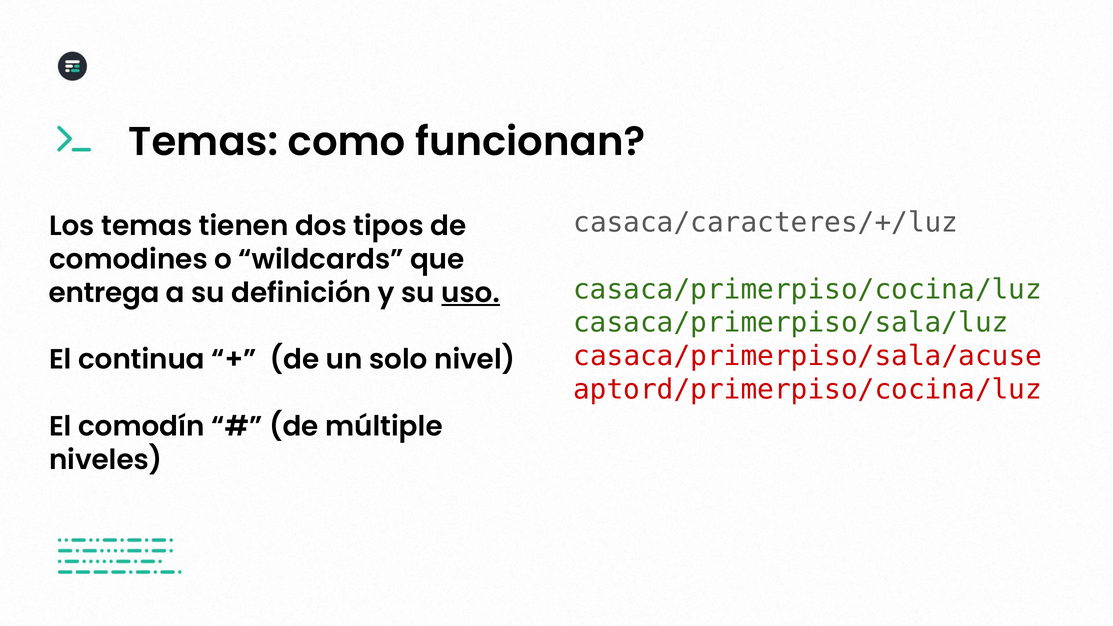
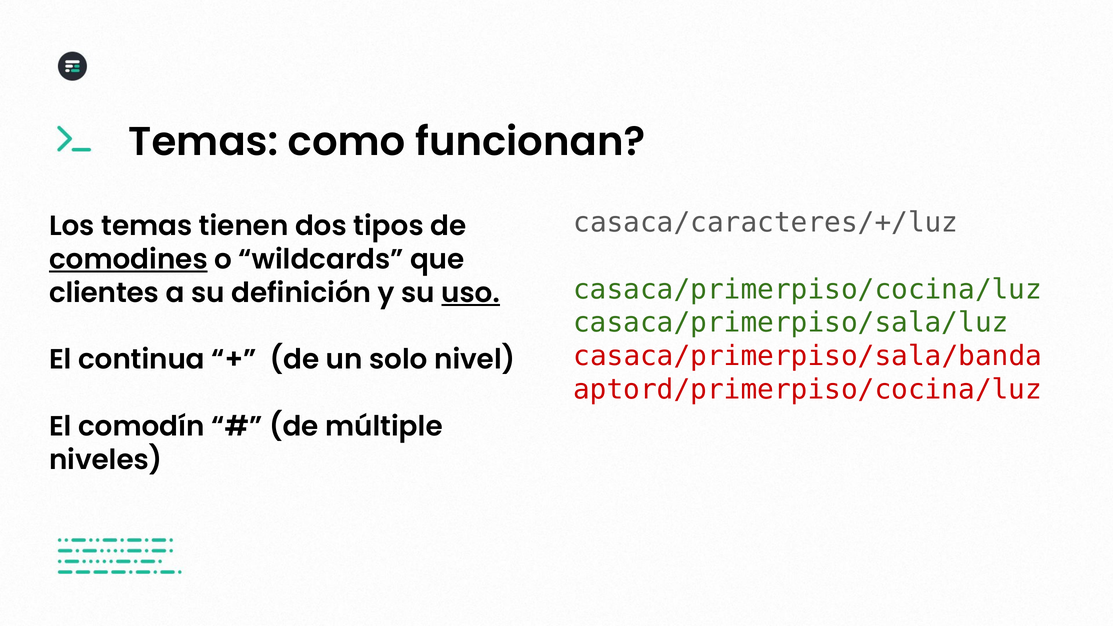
comodines underline: none -> present
entrega: entrega -> clientes
casaca/primerpiso/sala/acuse: casaca/primerpiso/sala/acuse -> casaca/primerpiso/sala/banda
